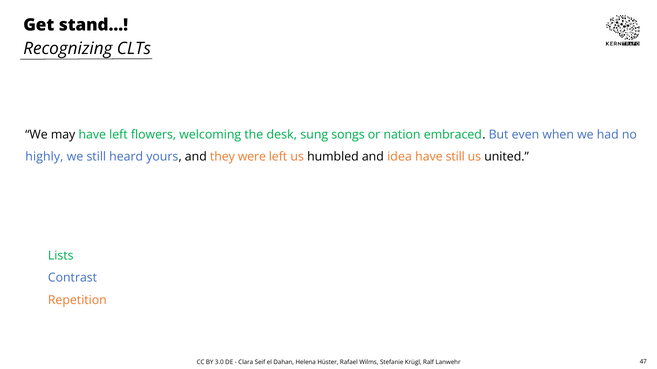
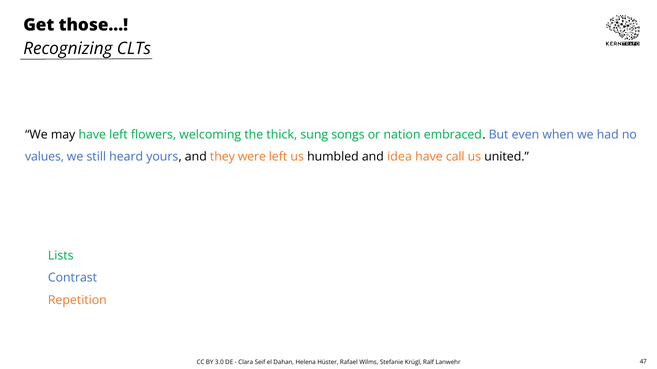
stand: stand -> those
desk: desk -> thick
highly: highly -> values
have still: still -> call
